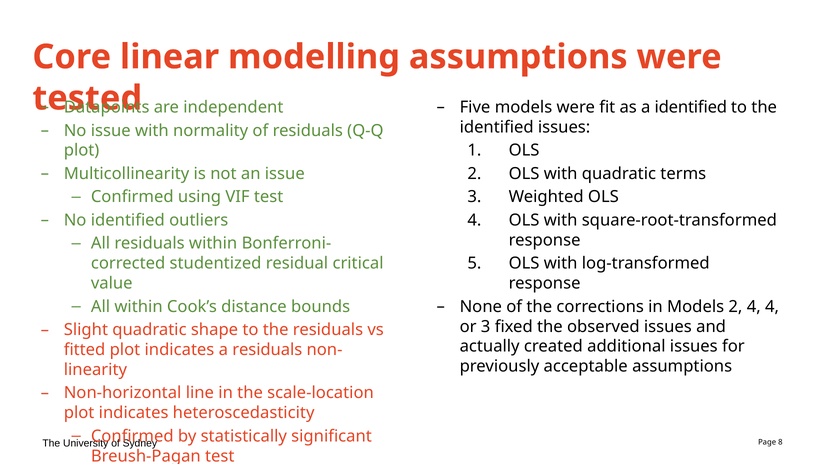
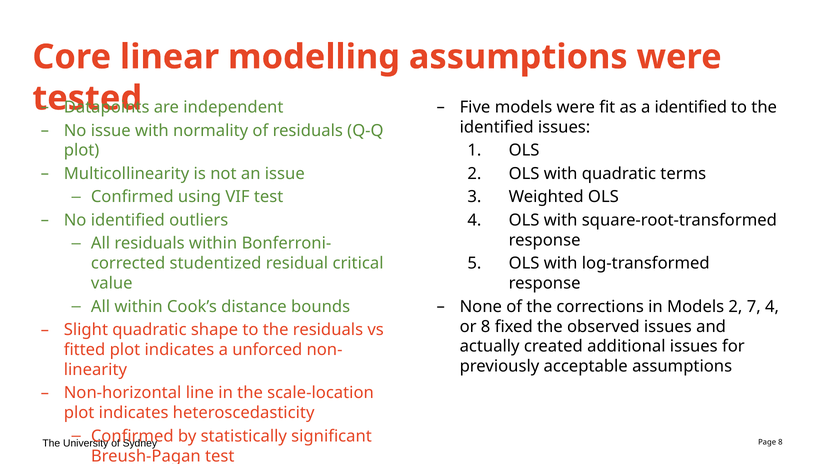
2 4: 4 -> 7
or 3: 3 -> 8
a residuals: residuals -> unforced
